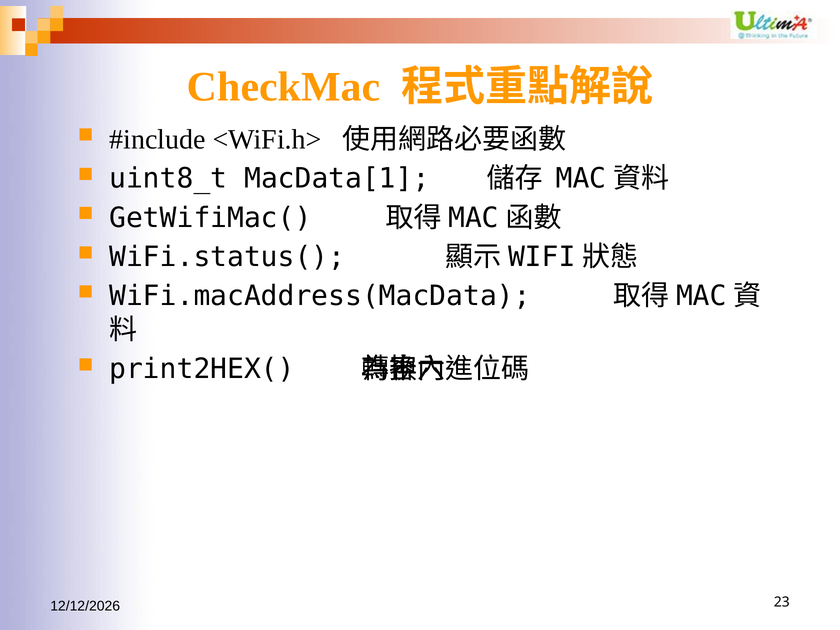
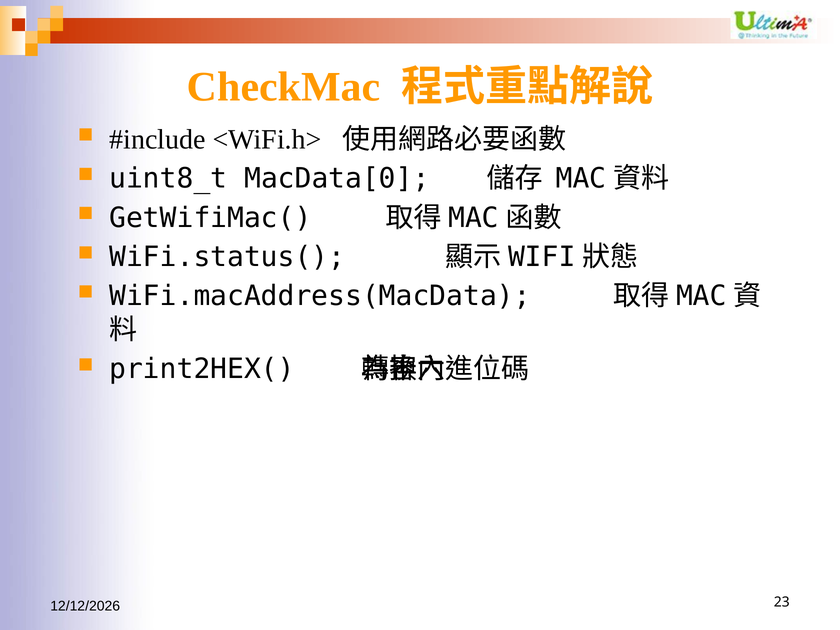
MacData[1: MacData[1 -> MacData[0
